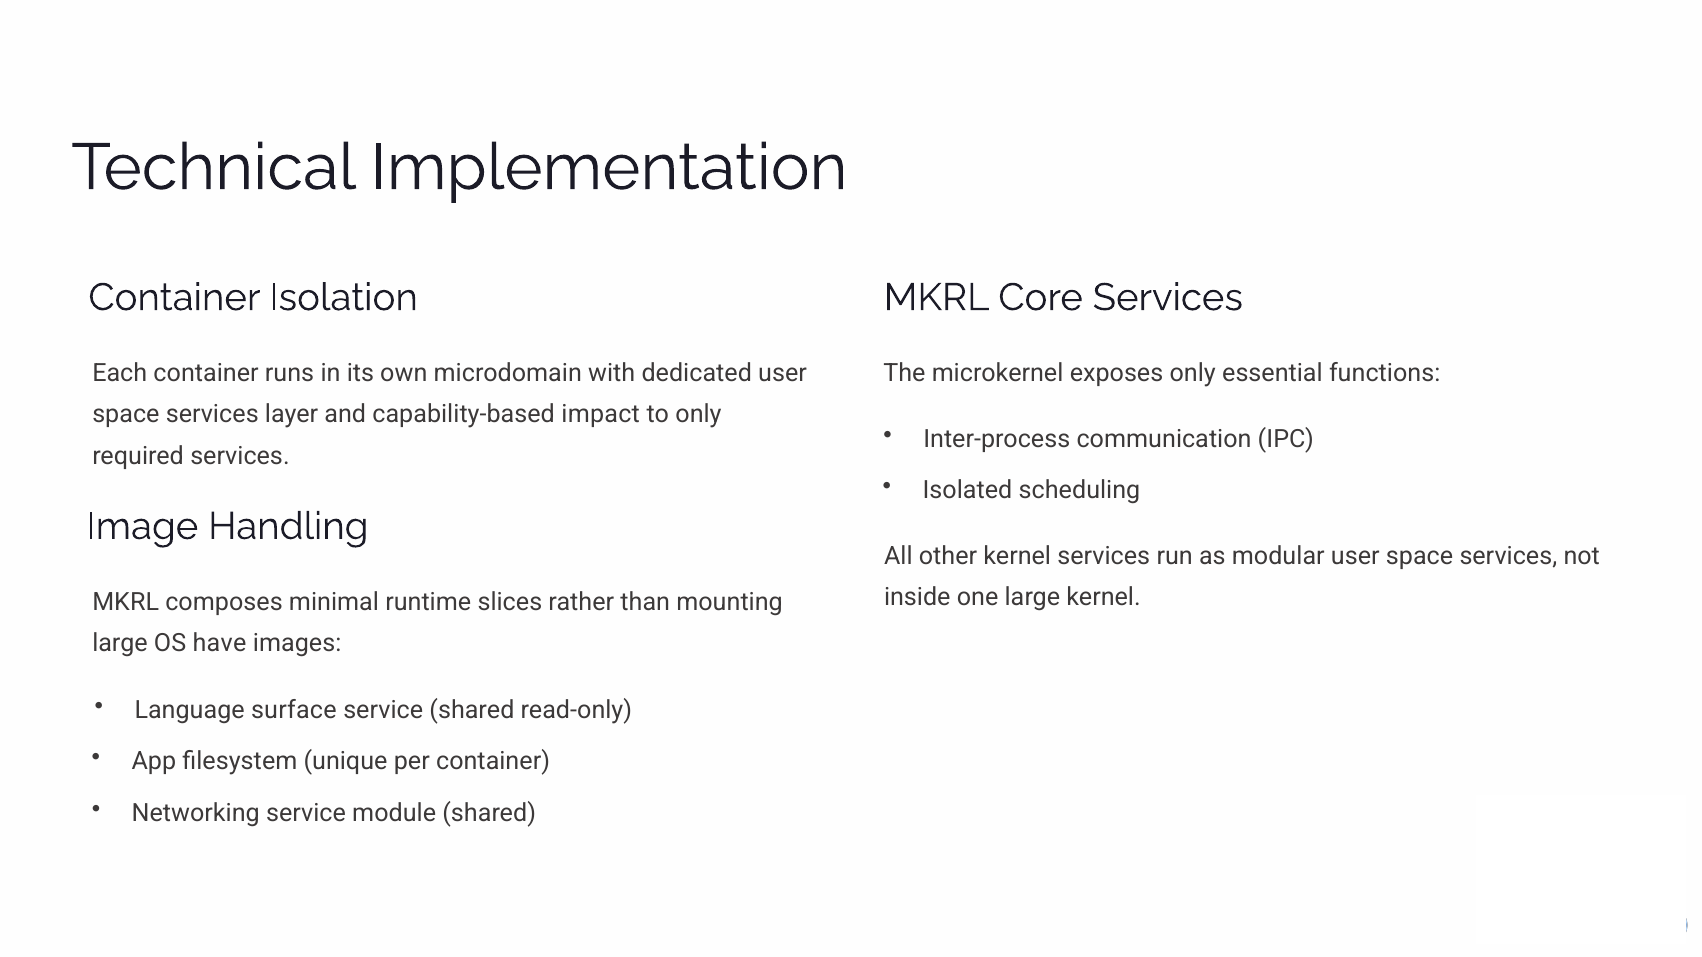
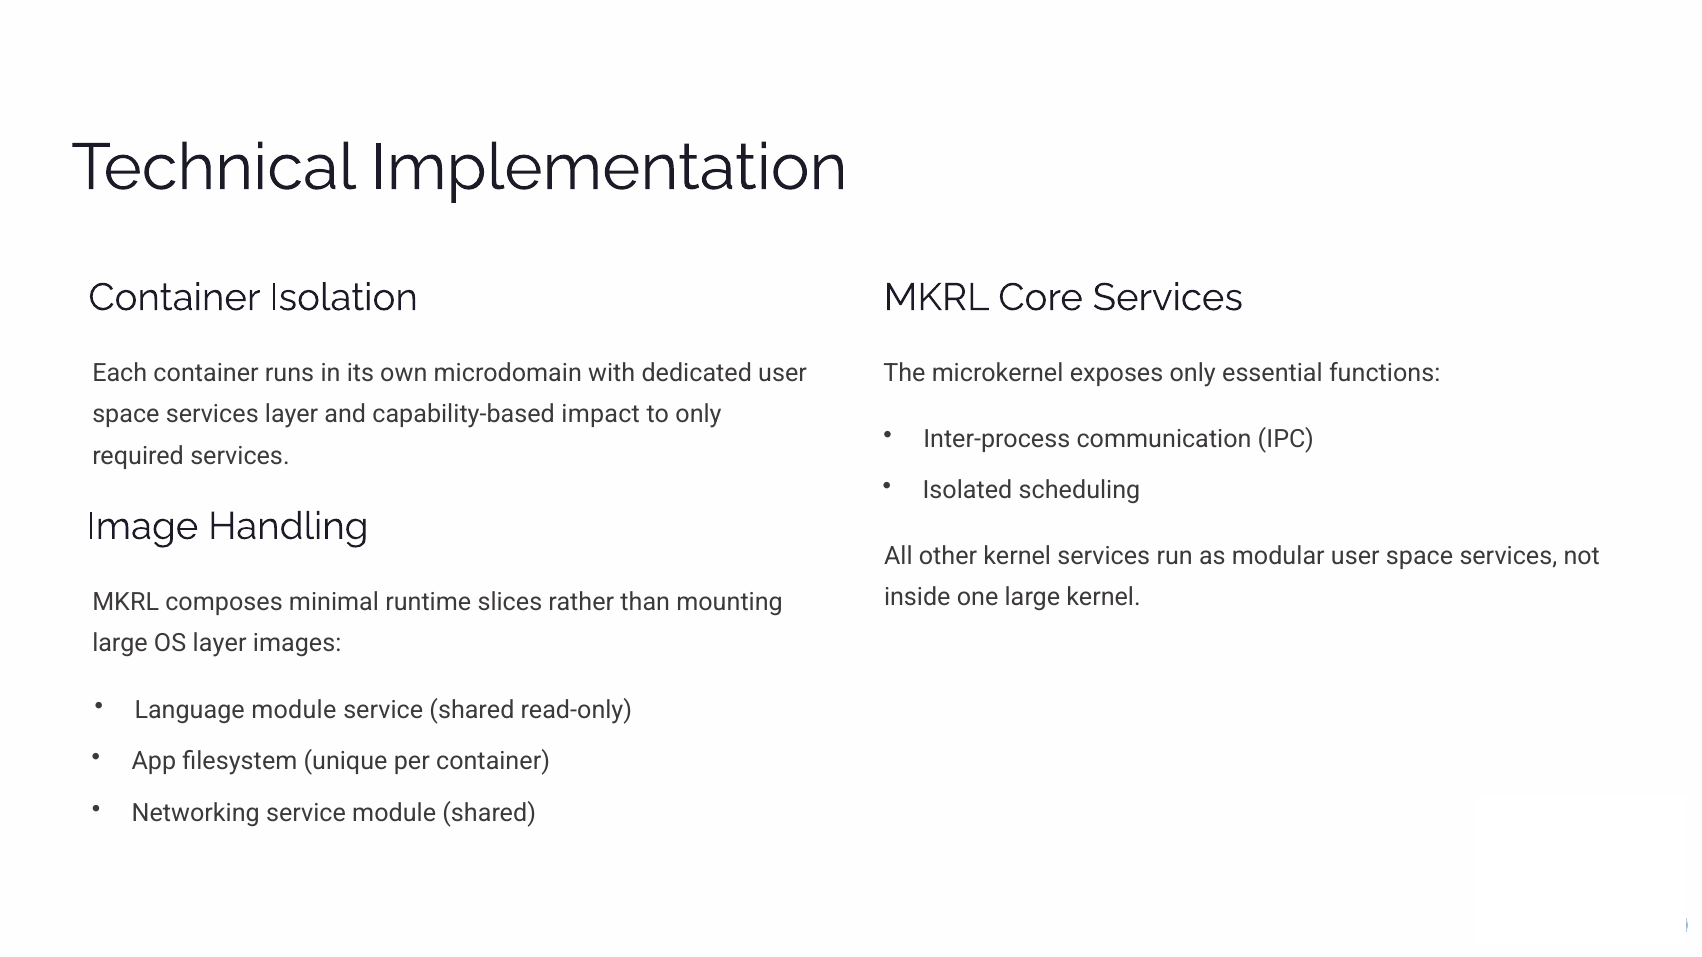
OS have: have -> layer
Language surface: surface -> module
